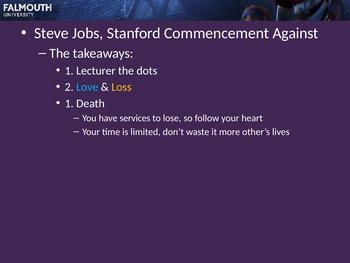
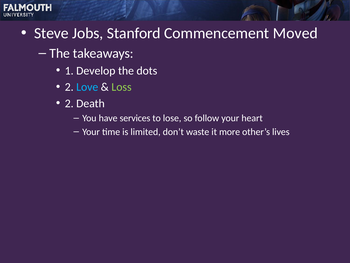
Against: Against -> Moved
Lecturer: Lecturer -> Develop
Loss colour: yellow -> light green
1 at (69, 103): 1 -> 2
